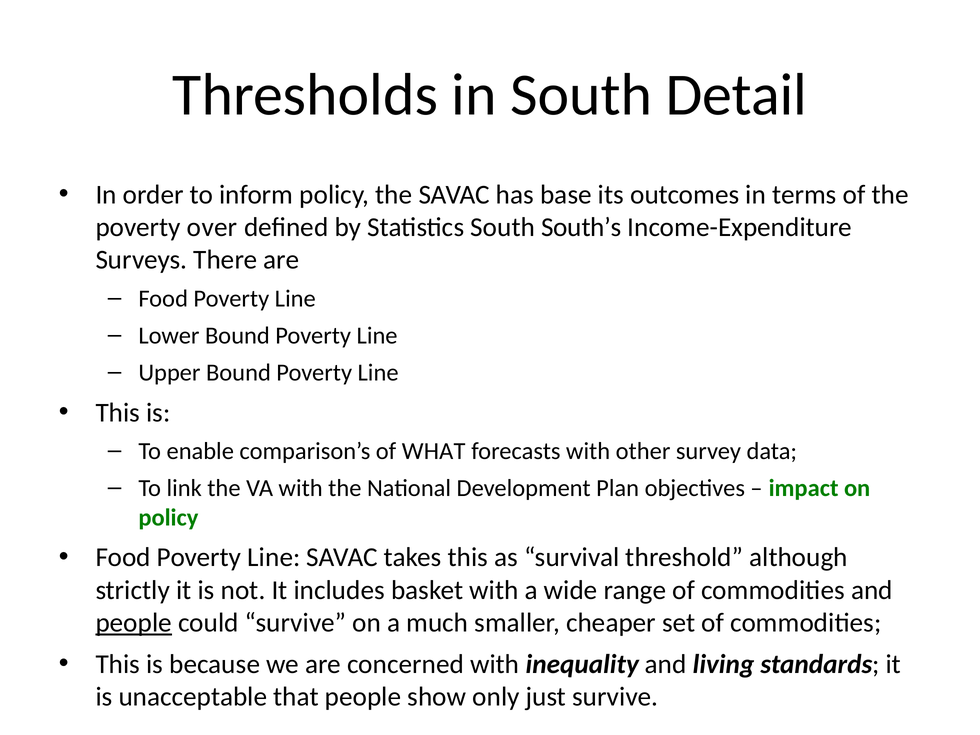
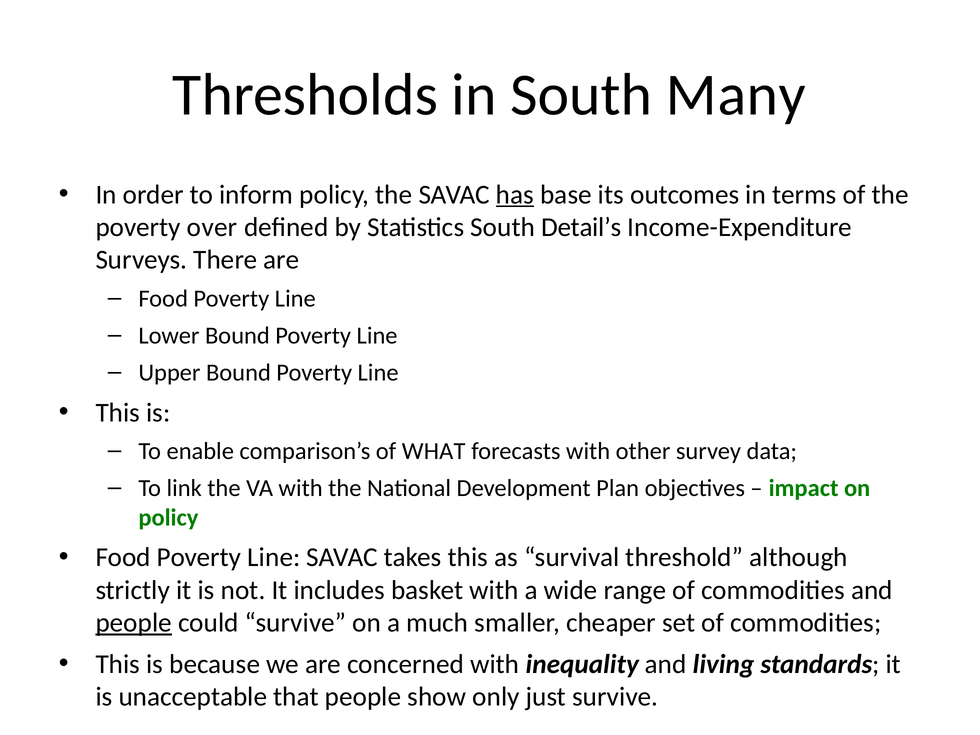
Detail: Detail -> Many
has underline: none -> present
South’s: South’s -> Detail’s
